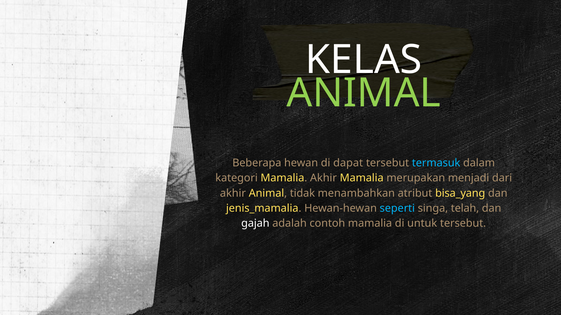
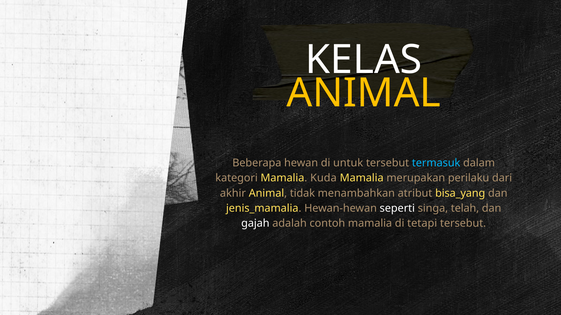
ANIMAL at (364, 93) colour: light green -> yellow
dapat: dapat -> untuk
Mamalia Akhir: Akhir -> Kuda
menjadi: menjadi -> perilaku
seperti colour: light blue -> white
untuk: untuk -> tetapi
